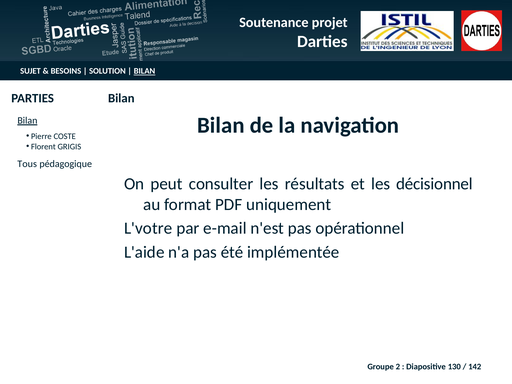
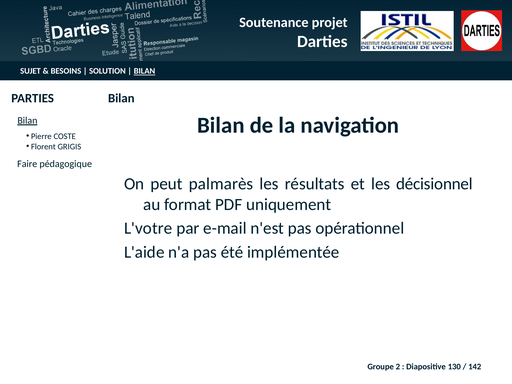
Tous: Tous -> Faire
consulter: consulter -> palmarès
